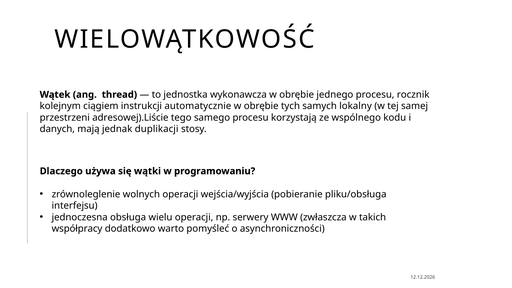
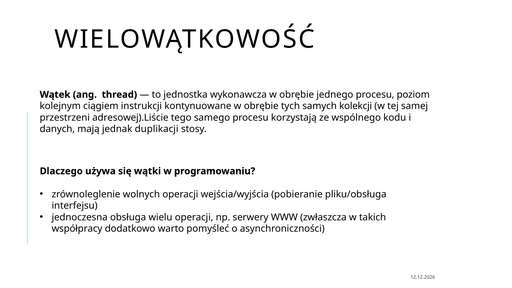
rocznik: rocznik -> poziom
automatycznie: automatycznie -> kontynuowane
lokalny: lokalny -> kolekcji
